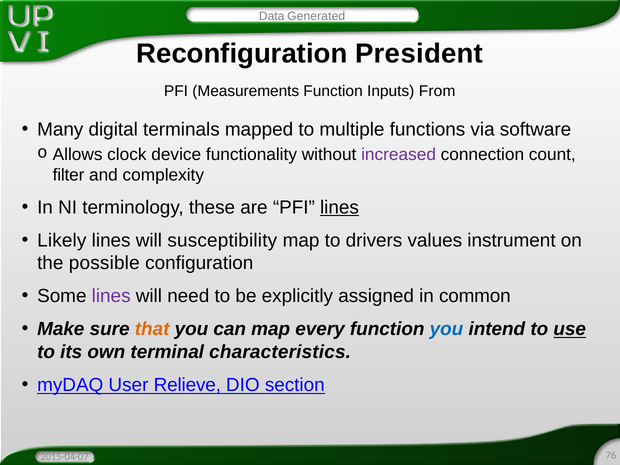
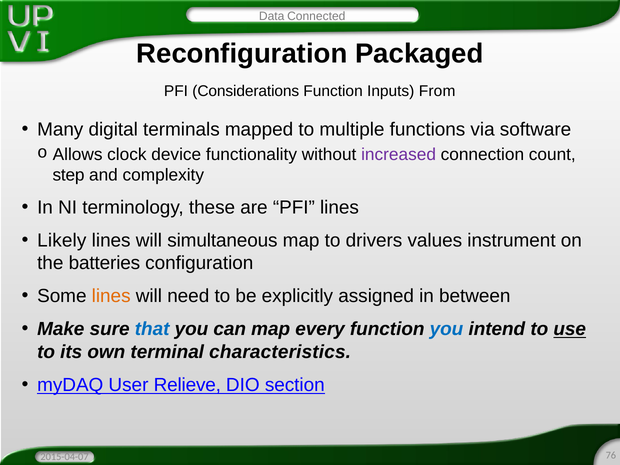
Generated: Generated -> Connected
President: President -> Packaged
Measurements: Measurements -> Considerations
filter: filter -> step
lines at (340, 207) underline: present -> none
susceptibility: susceptibility -> simultaneous
possible: possible -> batteries
lines at (111, 296) colour: purple -> orange
common: common -> between
that colour: orange -> blue
